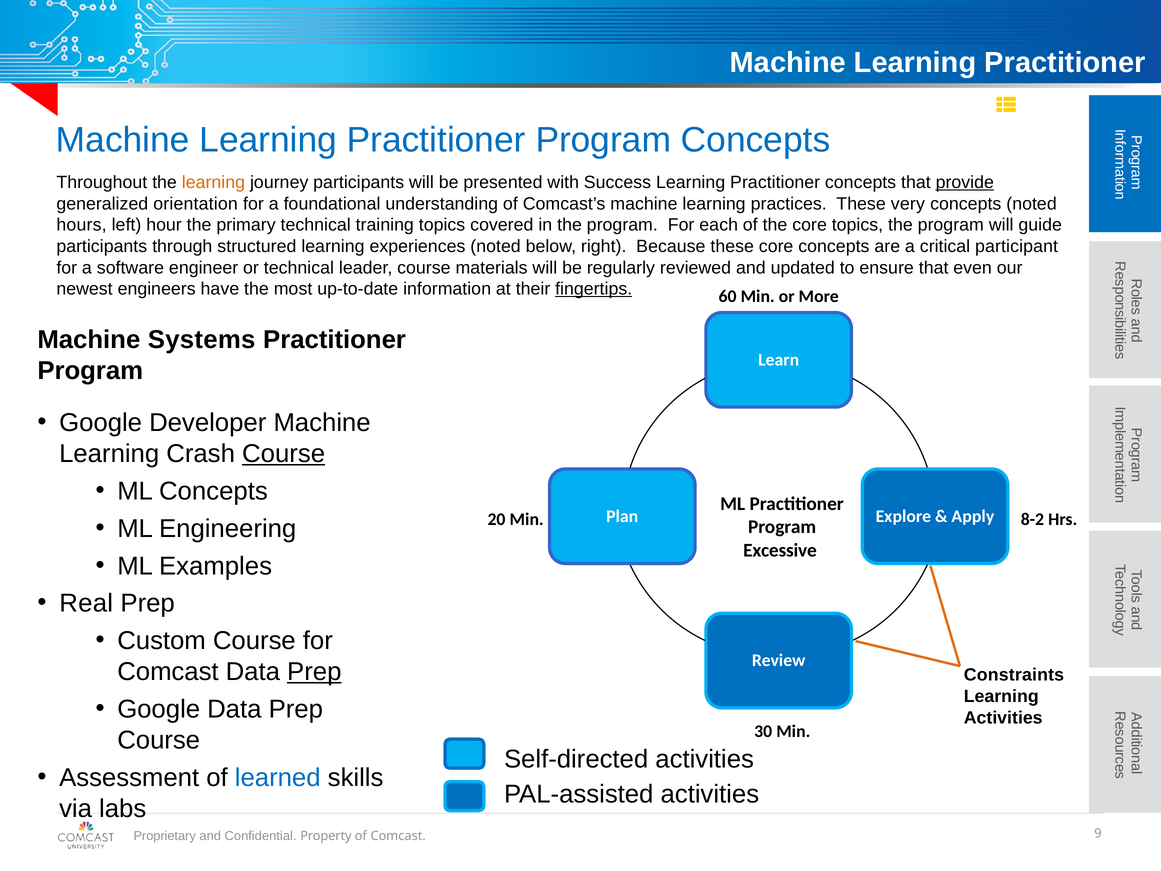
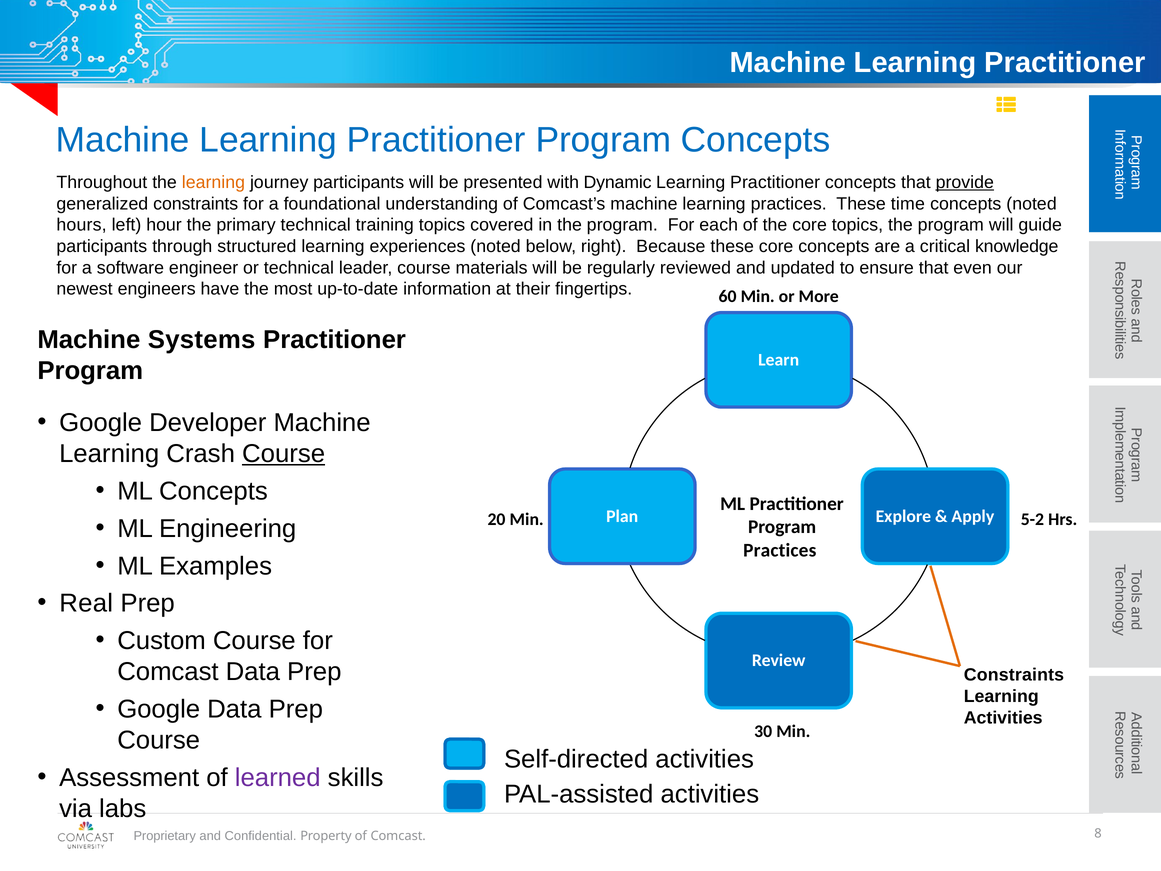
Success: Success -> Dynamic
generalized orientation: orientation -> constraints
very: very -> time
participant: participant -> knowledge
fingertips underline: present -> none
8-2: 8-2 -> 5-2
Excessive at (780, 550): Excessive -> Practices
Prep at (314, 672) underline: present -> none
learned colour: blue -> purple
9: 9 -> 8
